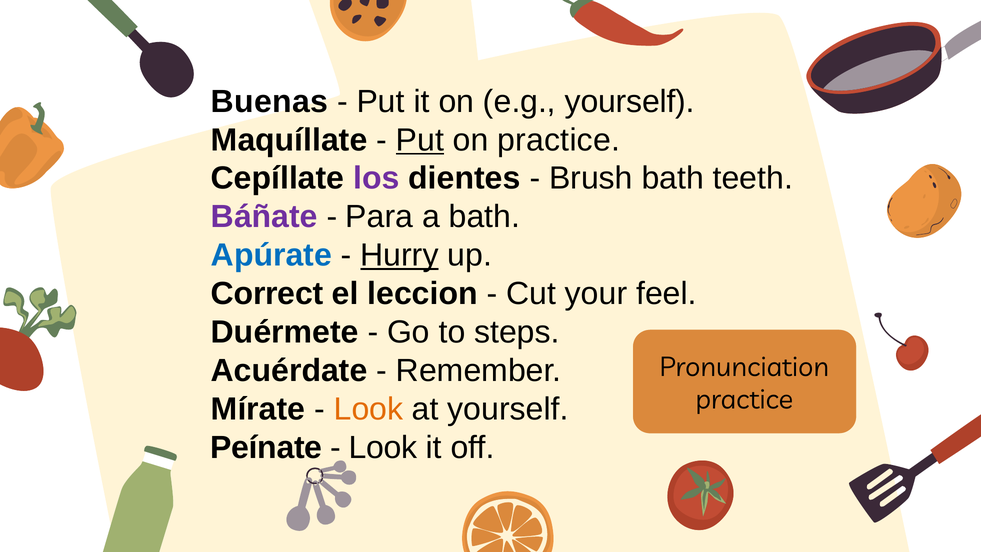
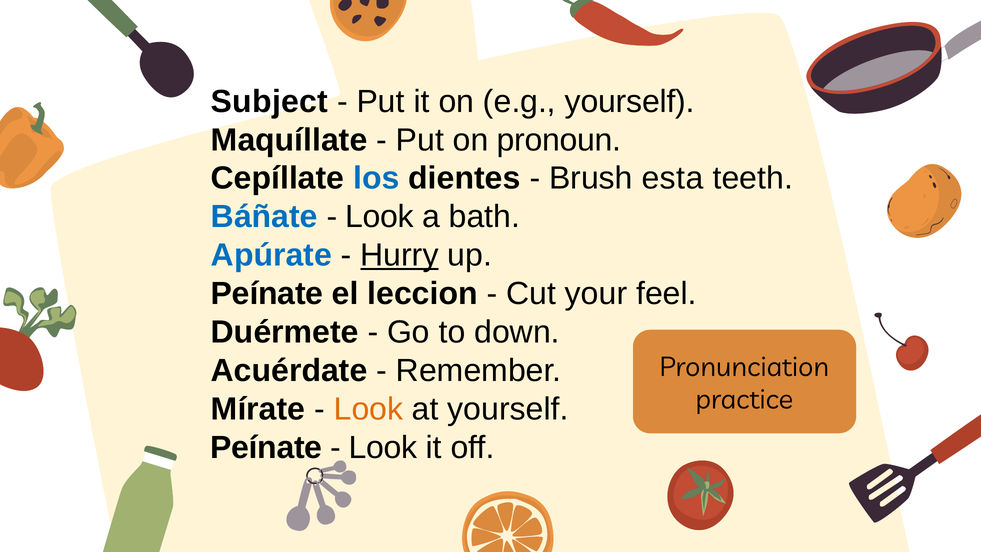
Buenas: Buenas -> Subject
Put at (420, 140) underline: present -> none
on practice: practice -> pronoun
los colour: purple -> blue
Brush bath: bath -> esta
Báñate colour: purple -> blue
Para at (379, 217): Para -> Look
Correct at (267, 294): Correct -> Peínate
steps: steps -> down
